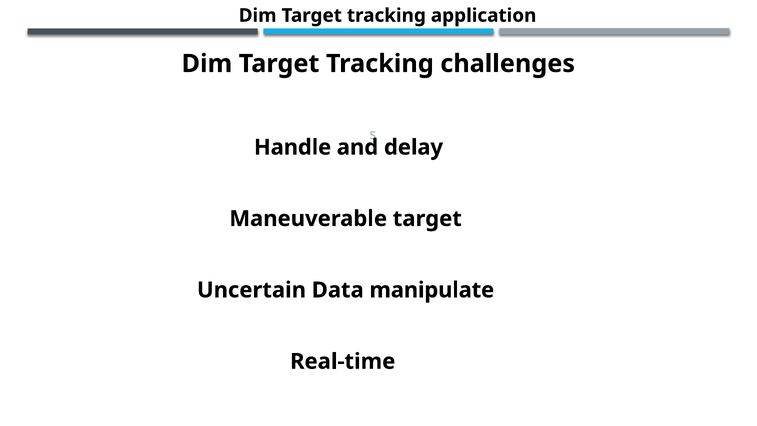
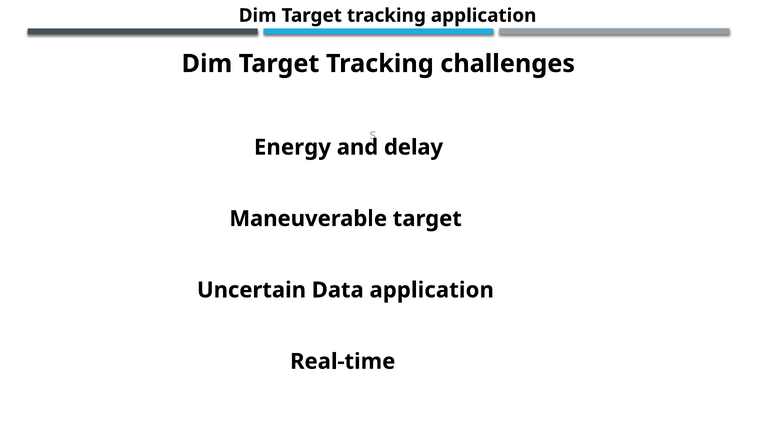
Handle: Handle -> Energy
Data manipulate: manipulate -> application
